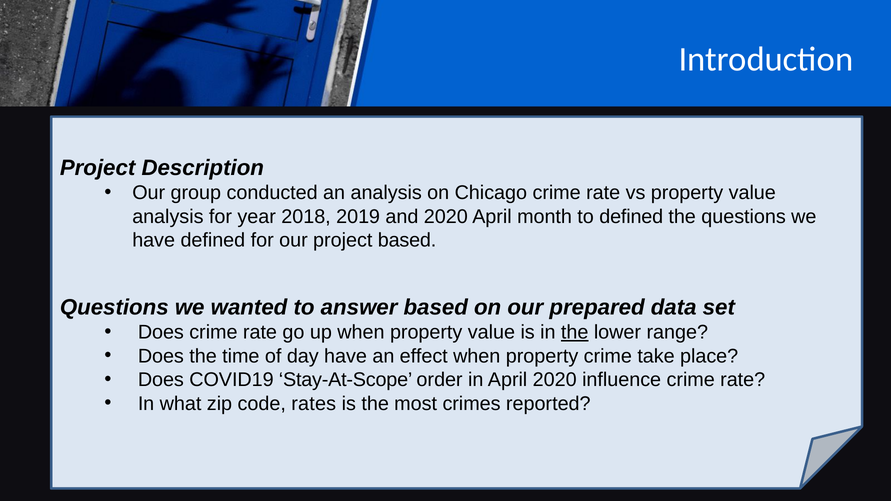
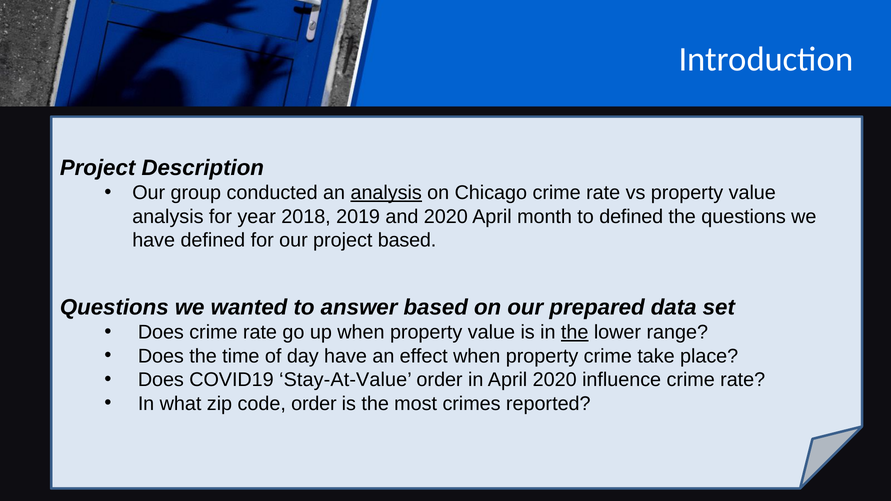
analysis at (386, 193) underline: none -> present
Stay-At-Scope: Stay-At-Scope -> Stay-At-Value
code rates: rates -> order
